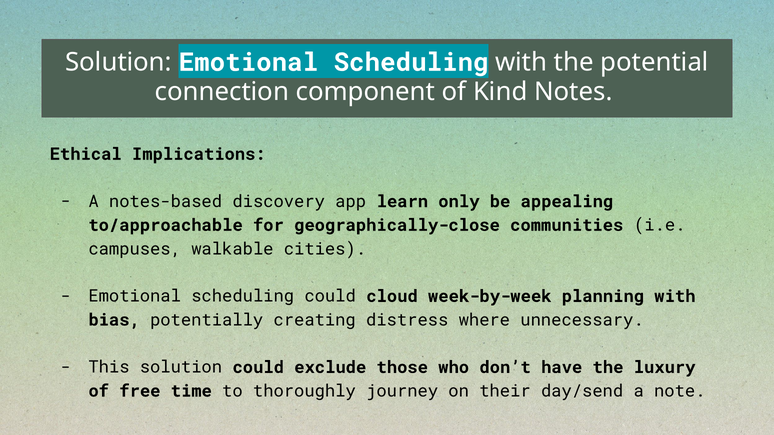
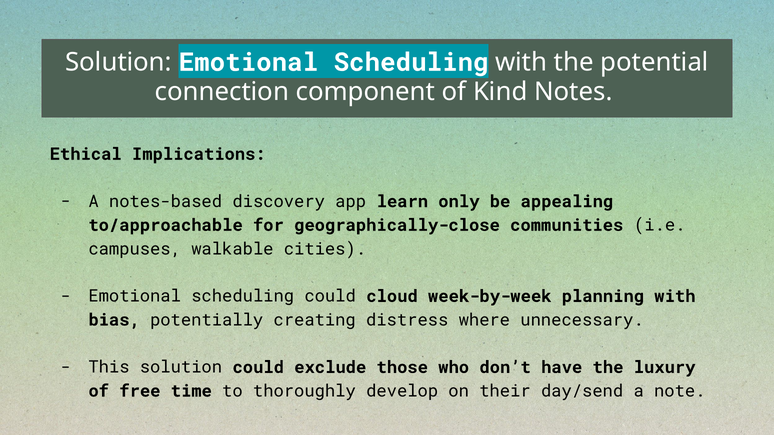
journey: journey -> develop
